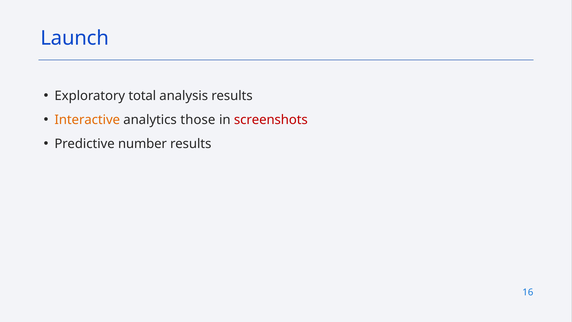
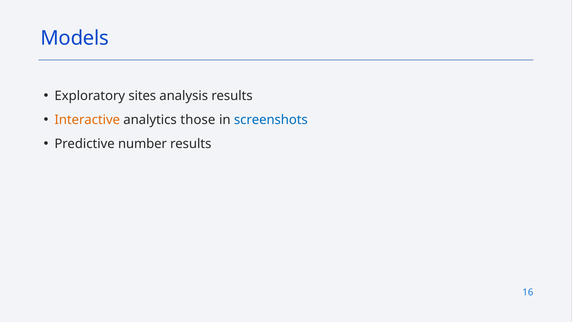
Launch: Launch -> Models
total: total -> sites
screenshots colour: red -> blue
